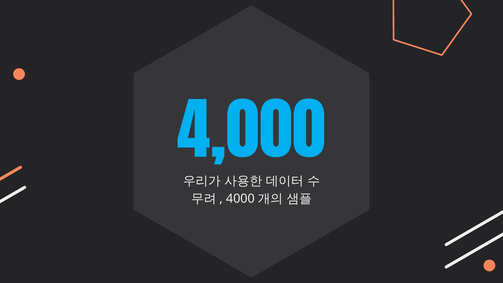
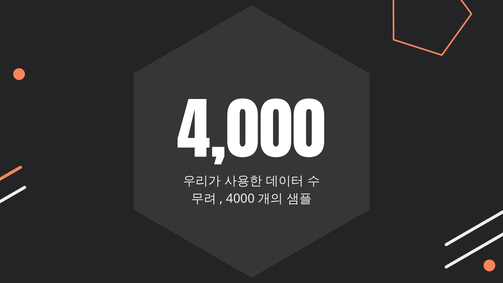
4,000 colour: light blue -> white
